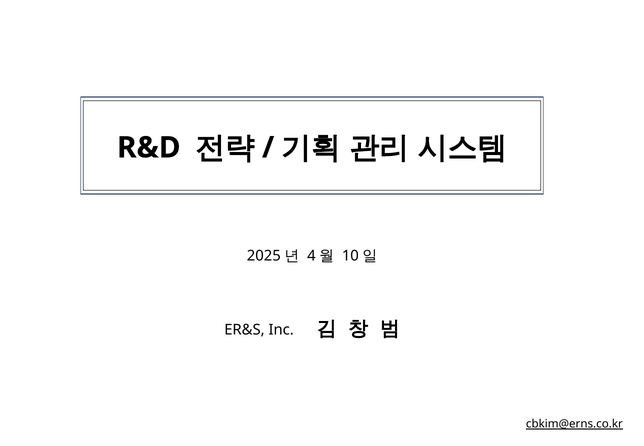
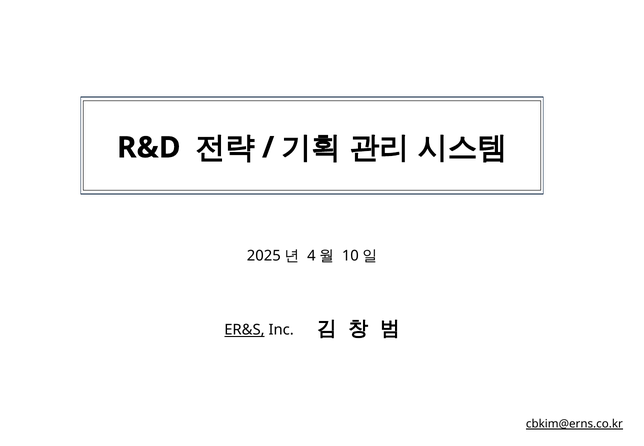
ER&S underline: none -> present
